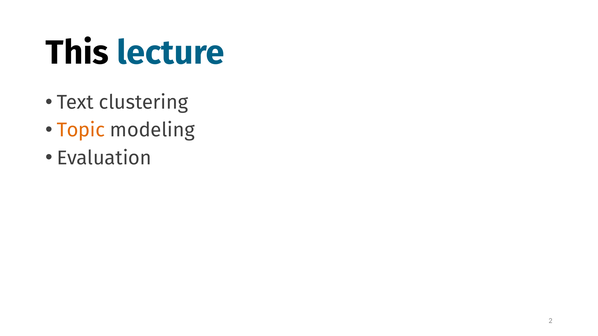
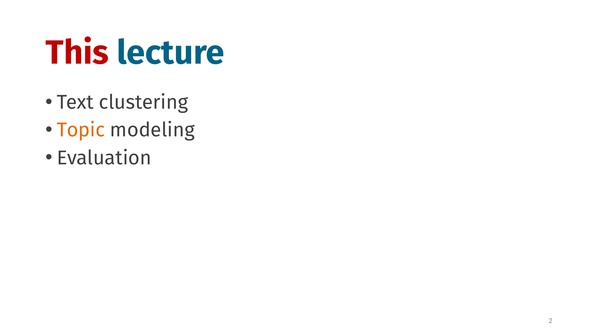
This colour: black -> red
